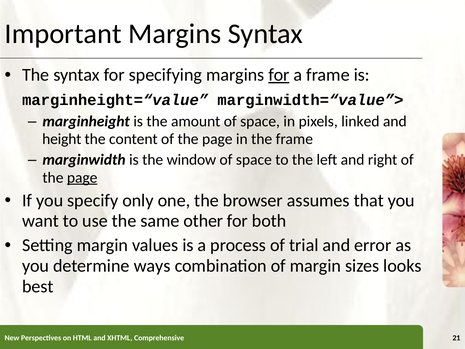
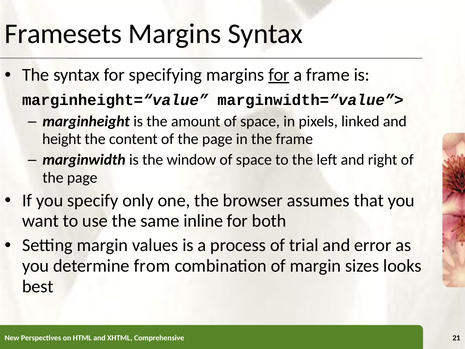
Important: Important -> Framesets
page at (82, 177) underline: present -> none
other: other -> inline
ways: ways -> from
